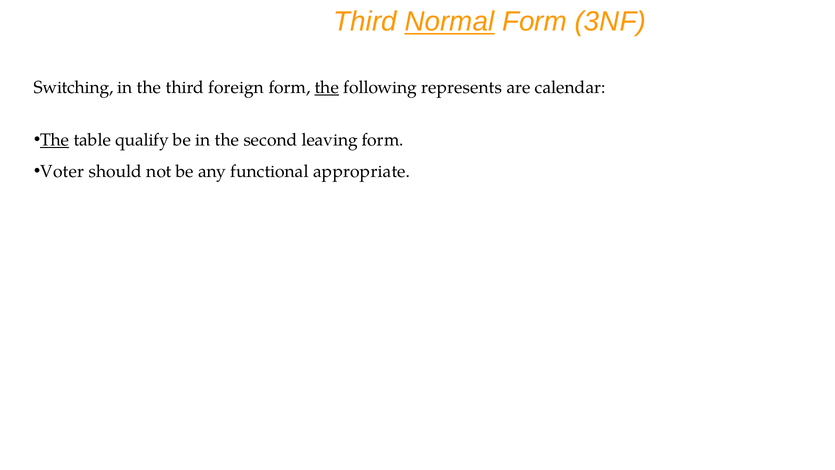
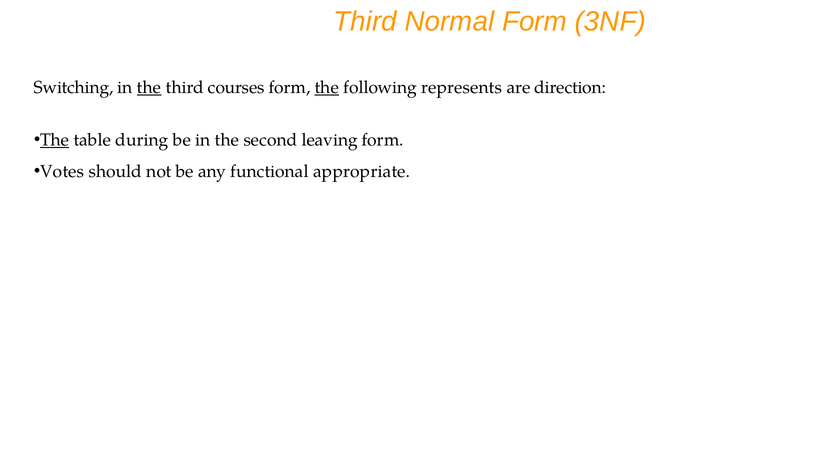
Normal underline: present -> none
the at (149, 88) underline: none -> present
foreign: foreign -> courses
calendar: calendar -> direction
qualify: qualify -> during
Voter: Voter -> Votes
